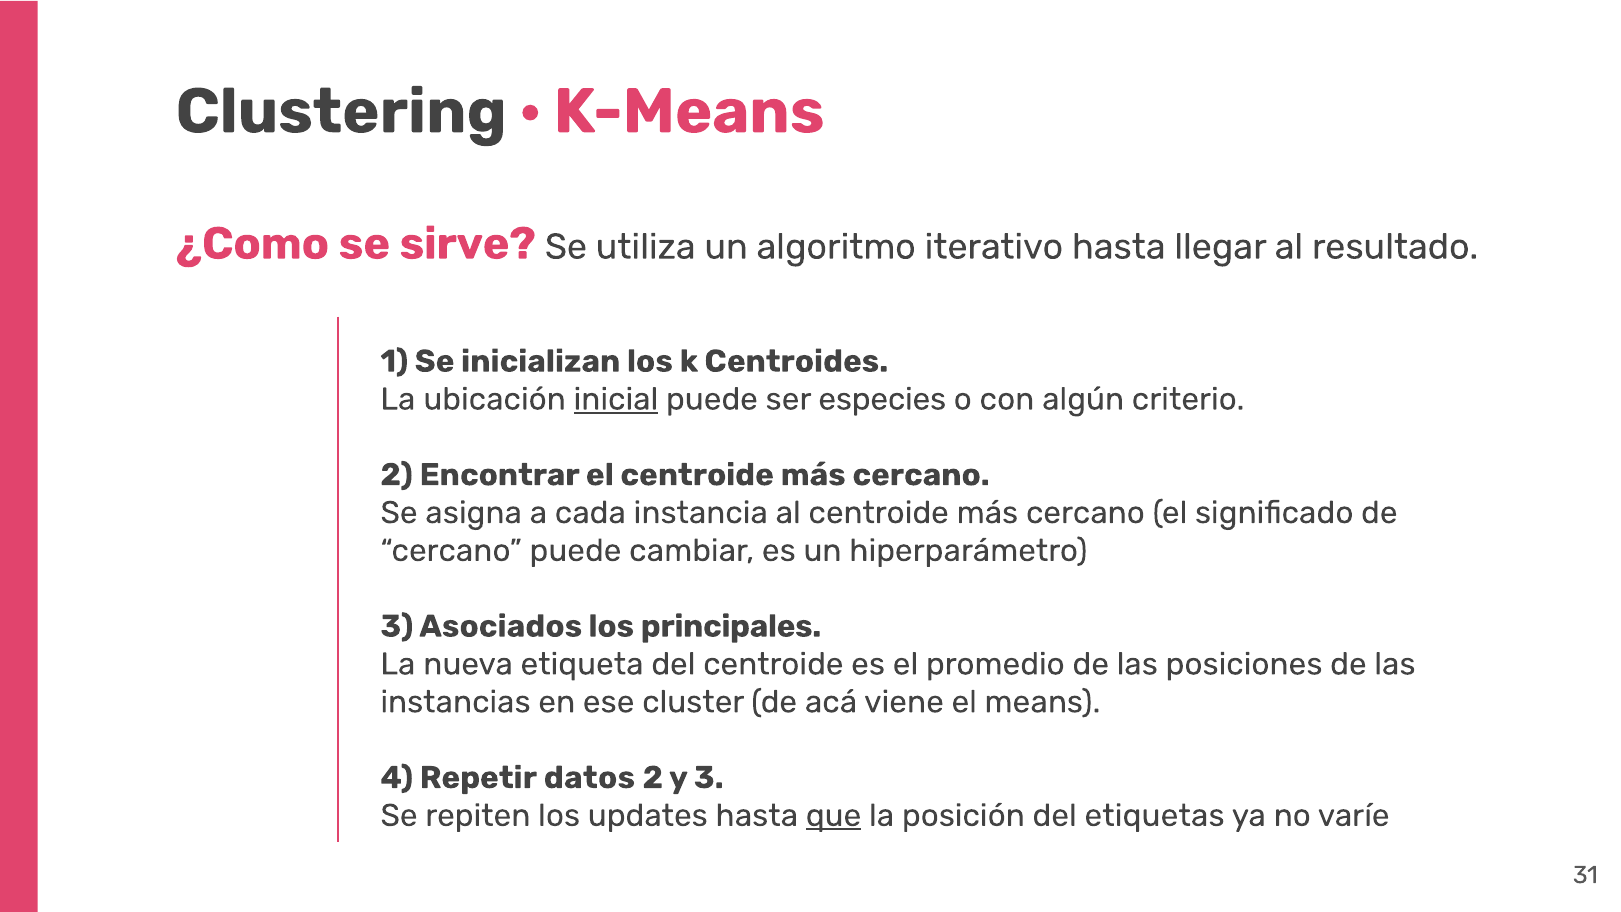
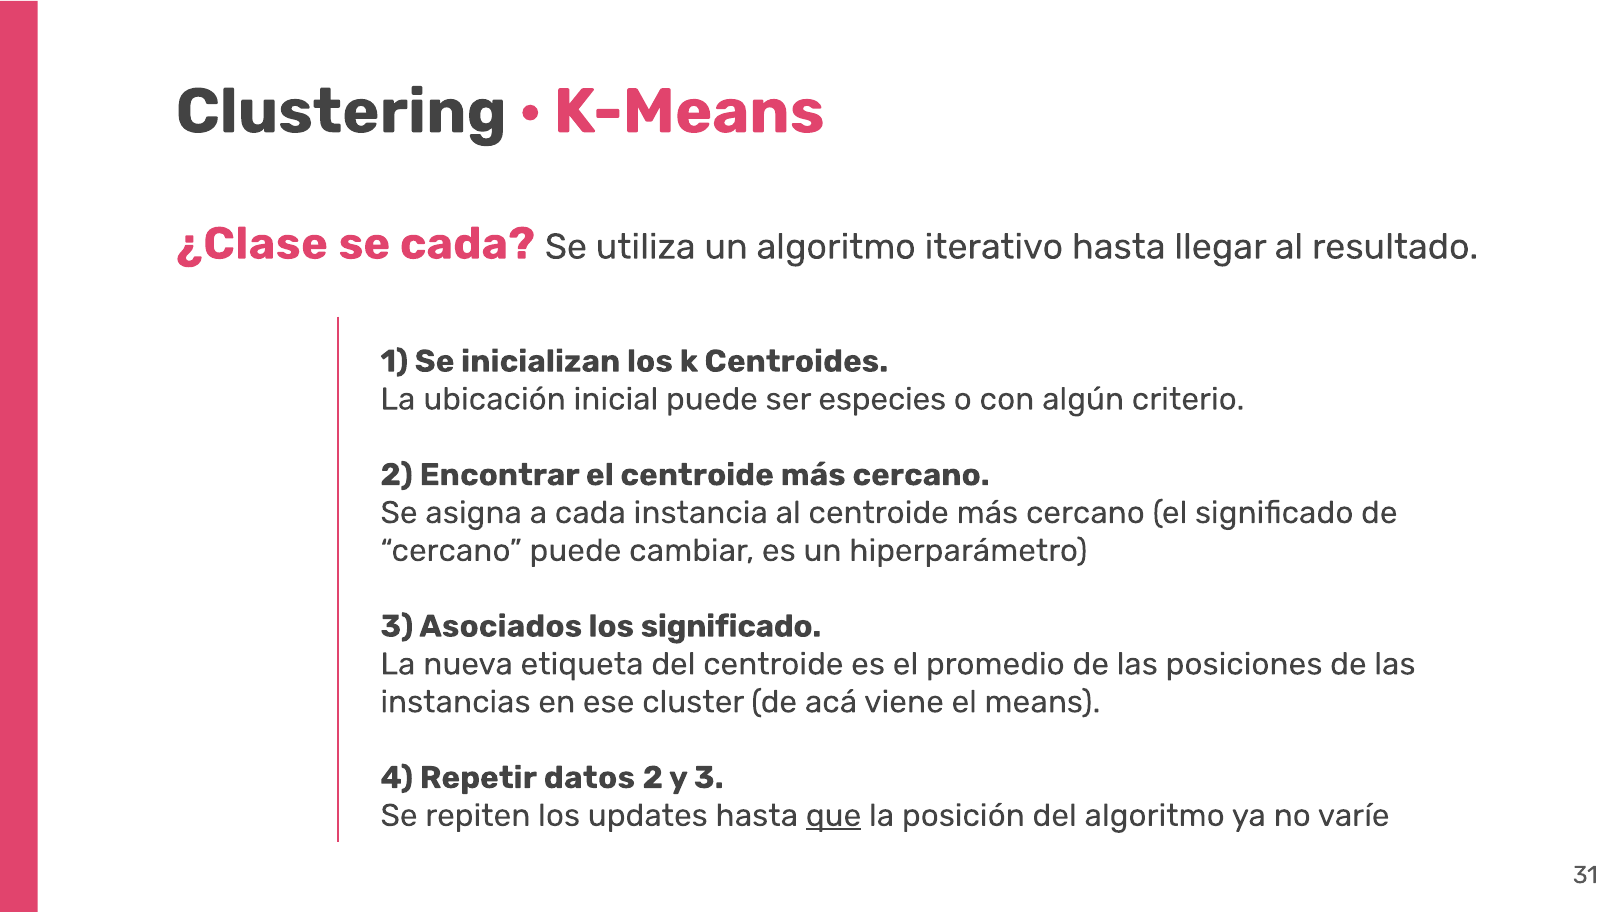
¿Como: ¿Como -> ¿Clase
se sirve: sirve -> cada
inicial underline: present -> none
los principales: principales -> significado
del etiquetas: etiquetas -> algoritmo
